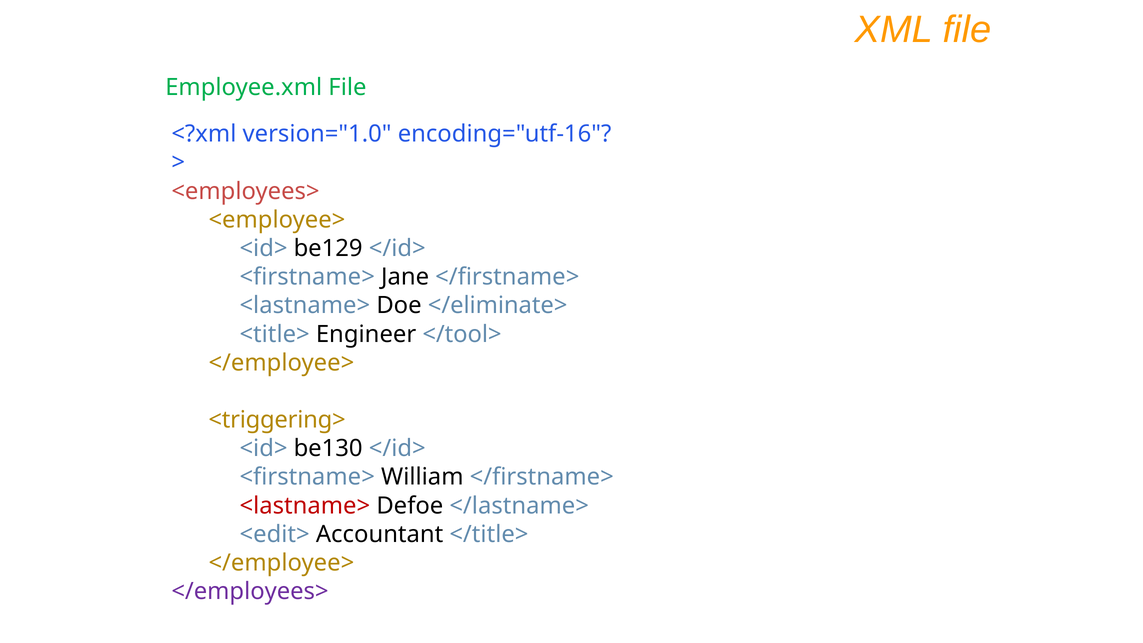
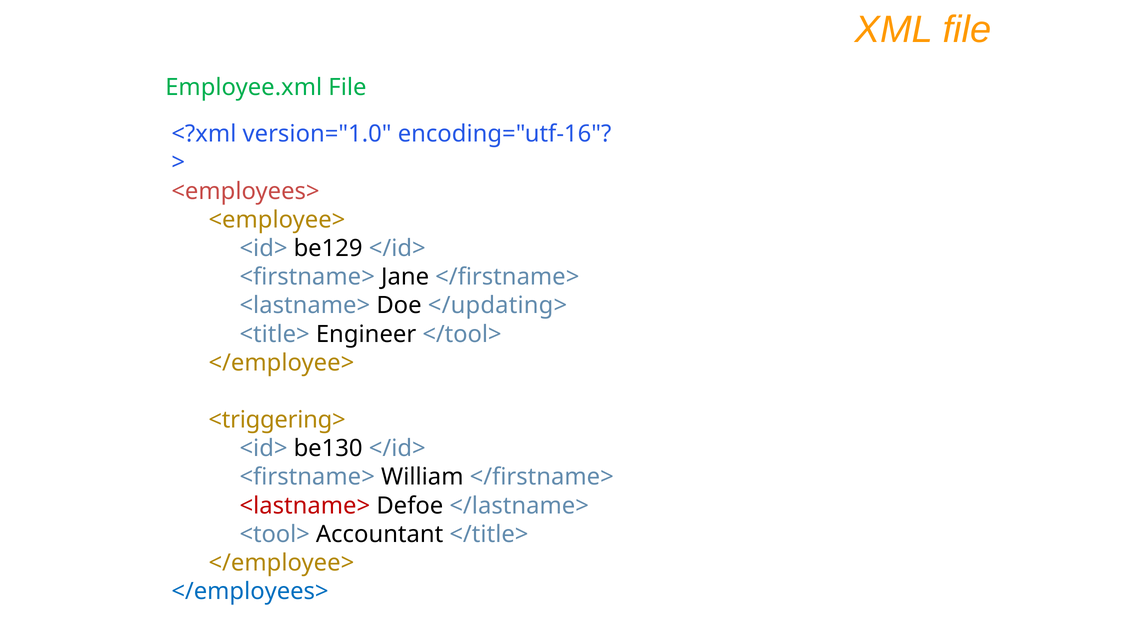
</eliminate>: </eliminate> -> </updating>
<edit>: <edit> -> <tool>
</employees> colour: purple -> blue
